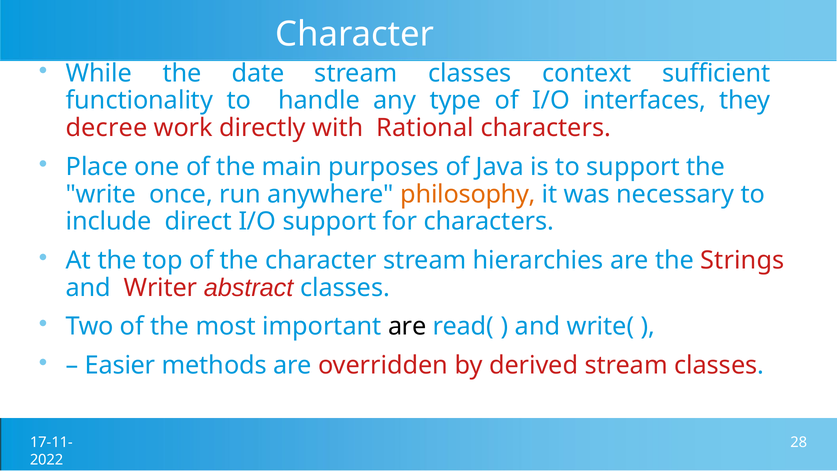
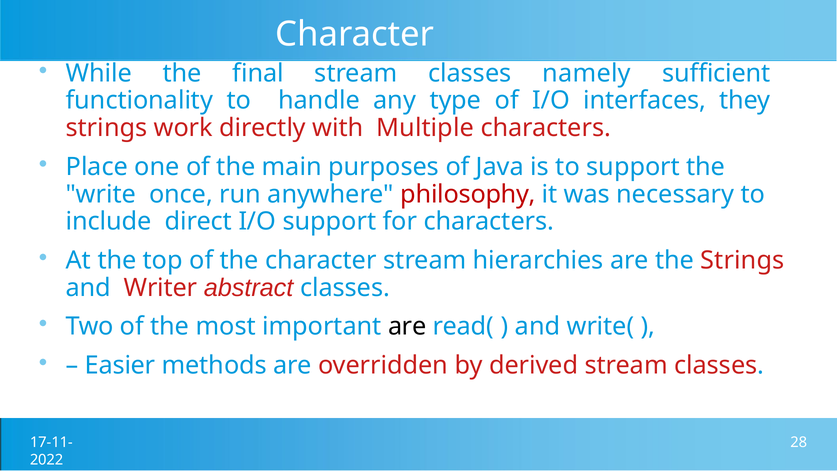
date: date -> final
context: context -> namely
decree at (106, 128): decree -> strings
Rational: Rational -> Multiple
philosophy colour: orange -> red
